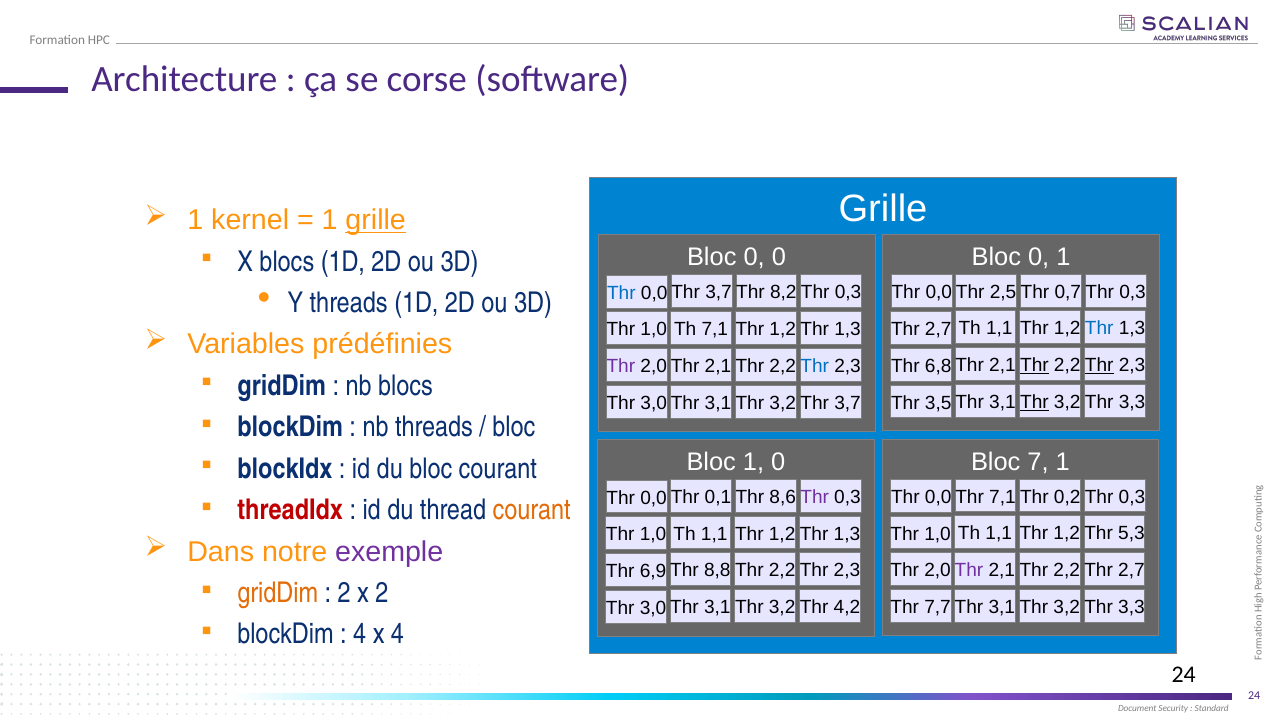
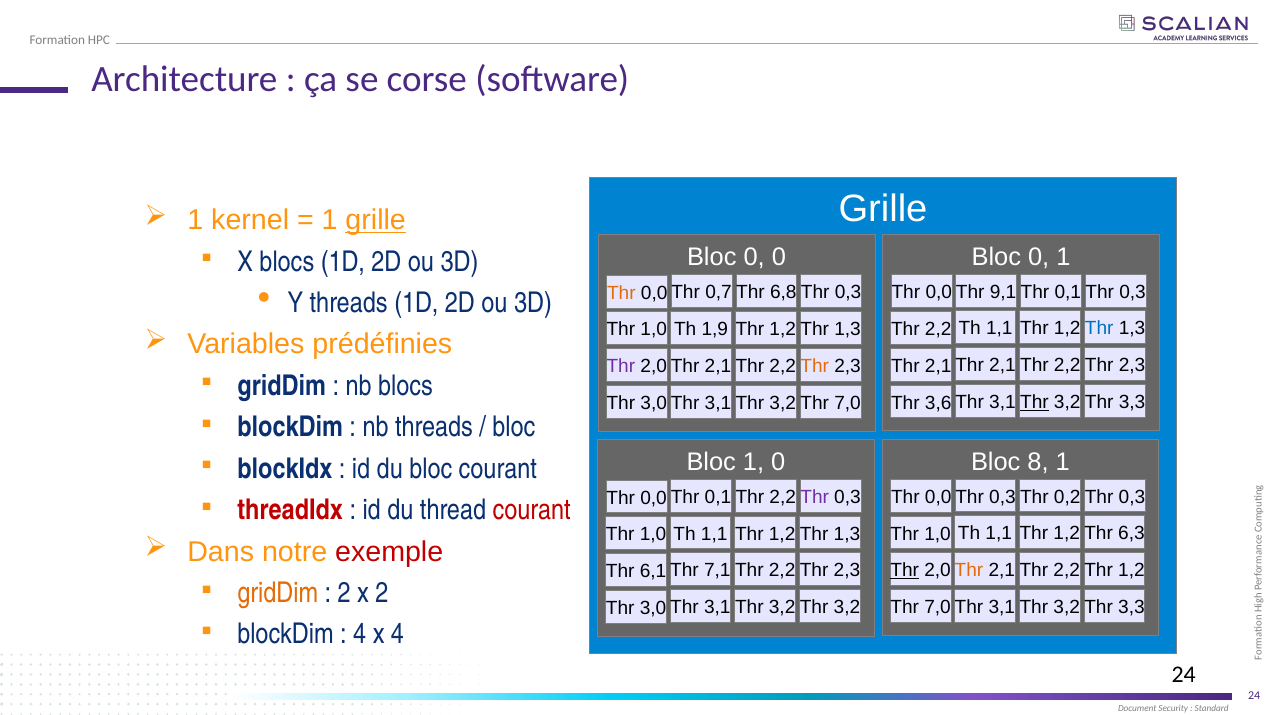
2,5: 2,5 -> 9,1
0,7 at (1068, 292): 0,7 -> 0,1
3,7 at (719, 293): 3,7 -> 0,7
8,2: 8,2 -> 6,8
Thr at (621, 293) colour: blue -> orange
Th 7,1: 7,1 -> 1,9
2,7 at (938, 329): 2,7 -> 2,2
Thr at (1034, 366) underline: present -> none
Thr at (1099, 366) underline: present -> none
Thr at (815, 366) colour: blue -> orange
6,8 at (938, 366): 6,8 -> 2,1
3,7 at (848, 403): 3,7 -> 7,0
3,5: 3,5 -> 3,6
7: 7 -> 8
7,1 at (1002, 497): 7,1 -> 0,3
8,6 at (783, 498): 8,6 -> 2,2
courant at (532, 511) colour: orange -> red
5,3: 5,3 -> 6,3
exemple colour: purple -> red
Thr at (969, 571) colour: purple -> orange
2,7 at (1131, 571): 2,7 -> 1,2
8,8: 8,8 -> 7,1
Thr at (905, 571) underline: none -> present
6,9: 6,9 -> 6,1
4,2 at (847, 608): 4,2 -> 3,2
7,7 at (938, 608): 7,7 -> 7,0
